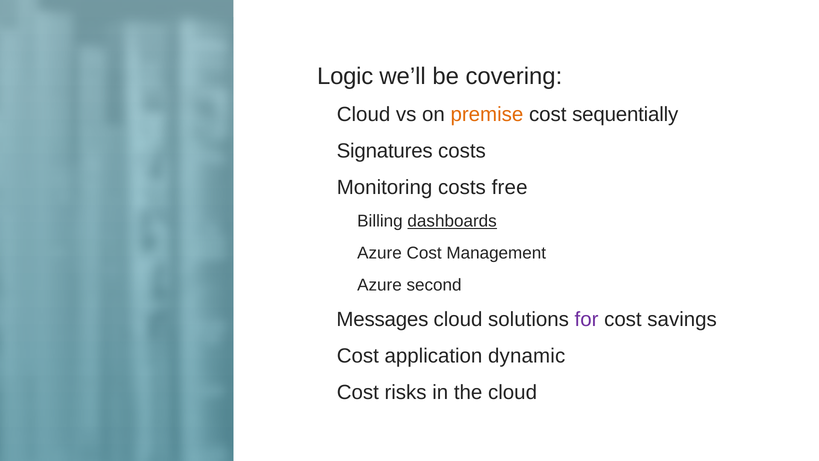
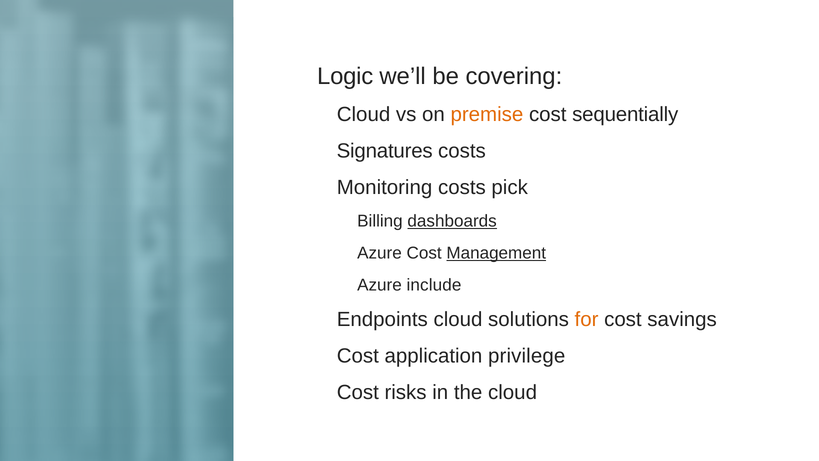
free: free -> pick
Management underline: none -> present
second: second -> include
Messages: Messages -> Endpoints
for colour: purple -> orange
dynamic: dynamic -> privilege
